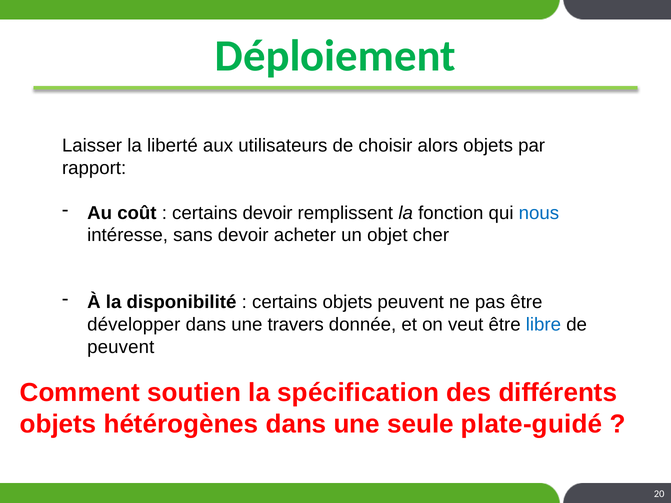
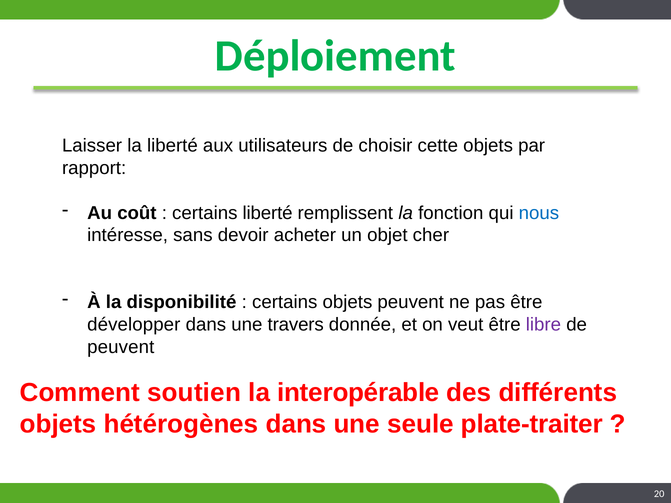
alors: alors -> cette
certains devoir: devoir -> liberté
libre colour: blue -> purple
spécification: spécification -> interopérable
plate-guidé: plate-guidé -> plate-traiter
